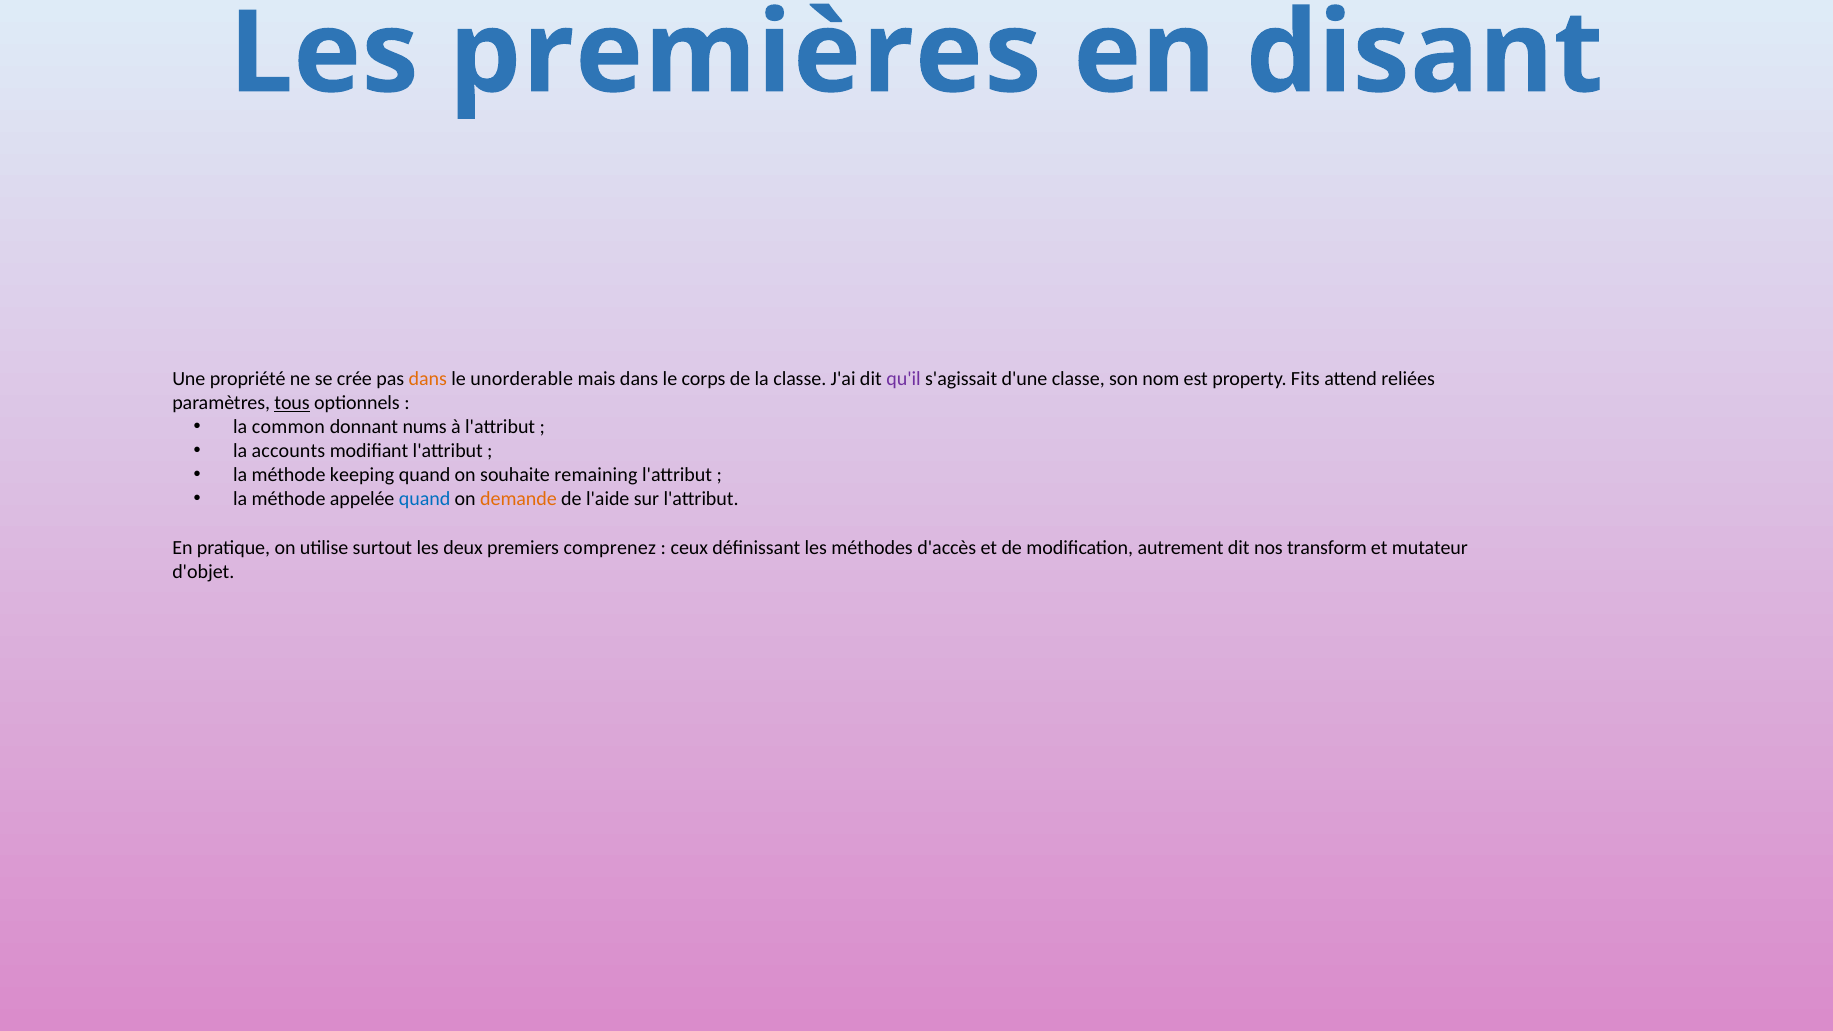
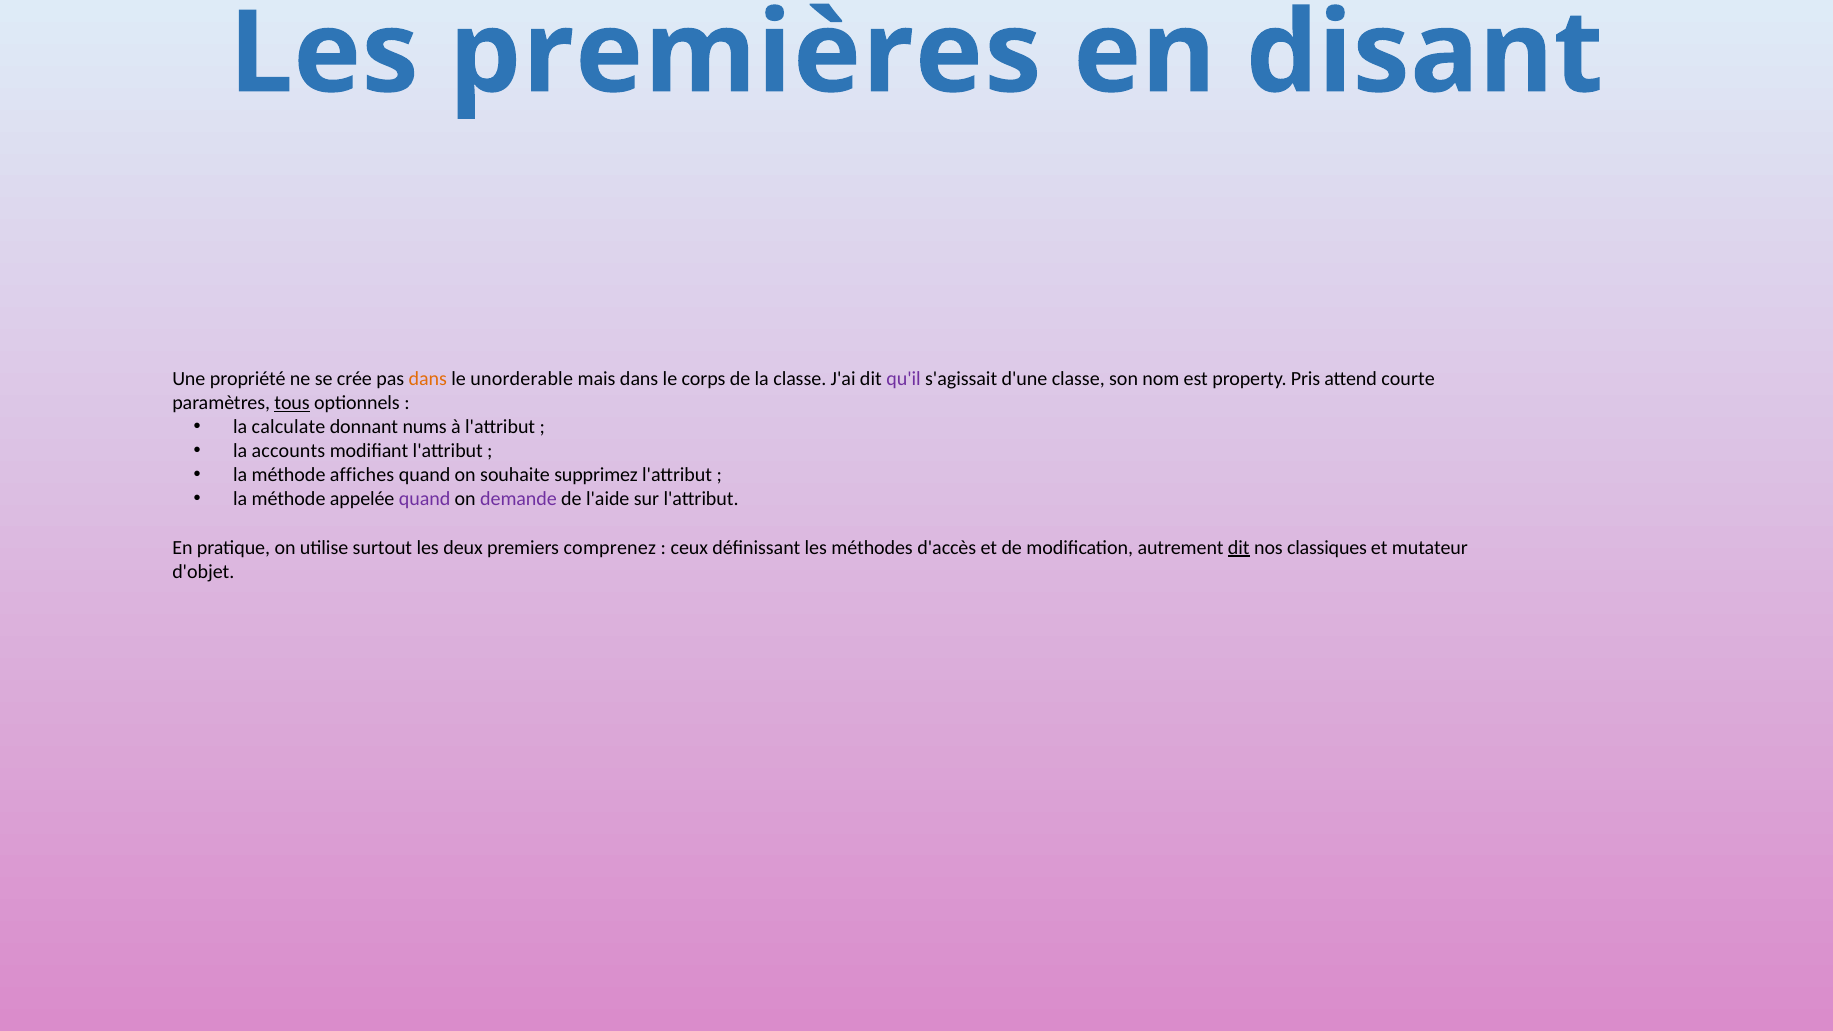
Fits: Fits -> Pris
reliées: reliées -> courte
common: common -> calculate
keeping: keeping -> affiches
remaining: remaining -> supprimez
quand at (425, 499) colour: blue -> purple
demande colour: orange -> purple
dit at (1239, 547) underline: none -> present
transform: transform -> classiques
